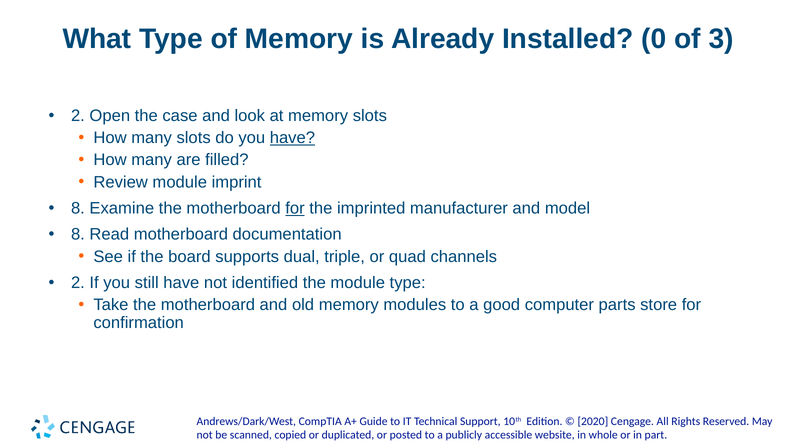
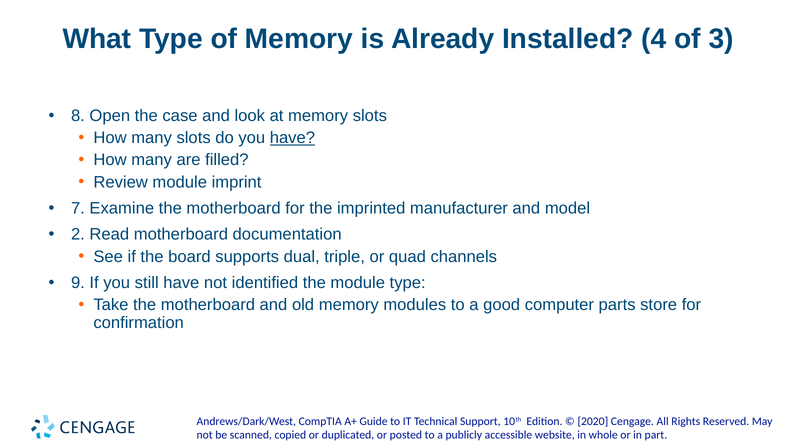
0: 0 -> 4
2 at (78, 116): 2 -> 8
8 at (78, 208): 8 -> 7
for at (295, 208) underline: present -> none
8 at (78, 235): 8 -> 2
2 at (78, 283): 2 -> 9
